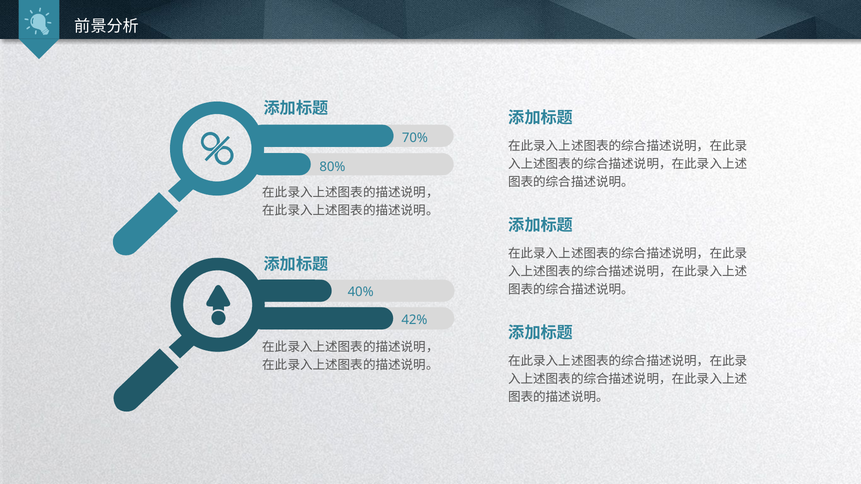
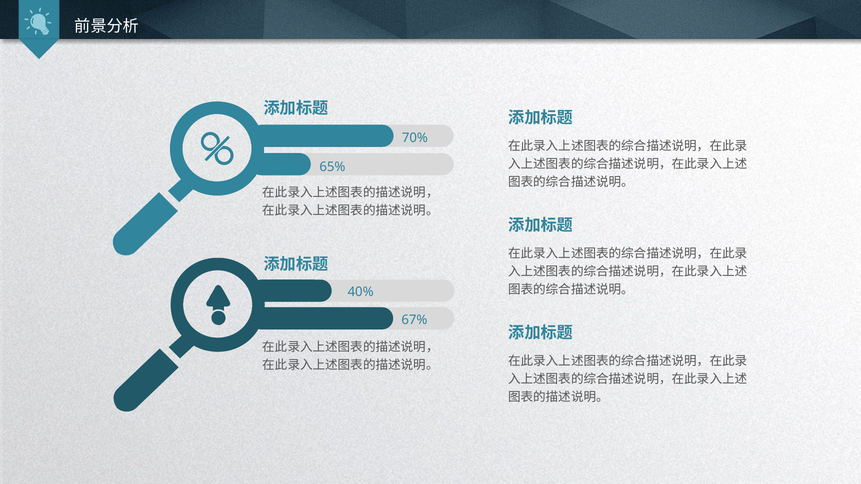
80%: 80% -> 65%
42%: 42% -> 67%
